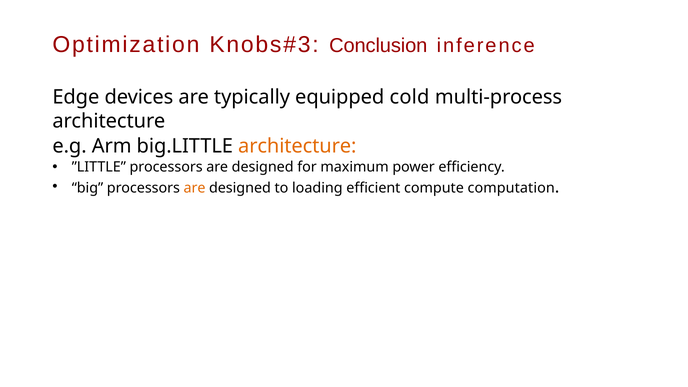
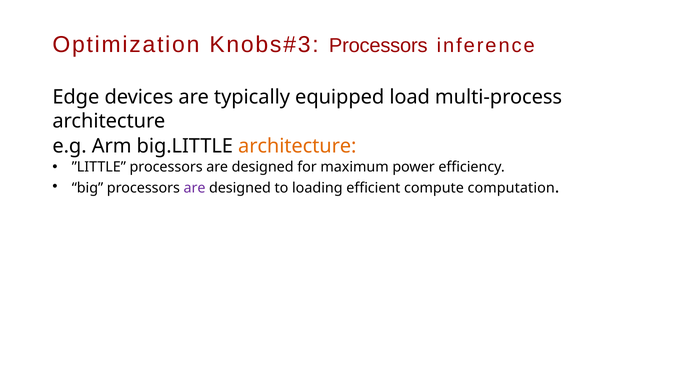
Conclusion at (378, 45): Conclusion -> Processors
cold: cold -> load
are at (195, 188) colour: orange -> purple
